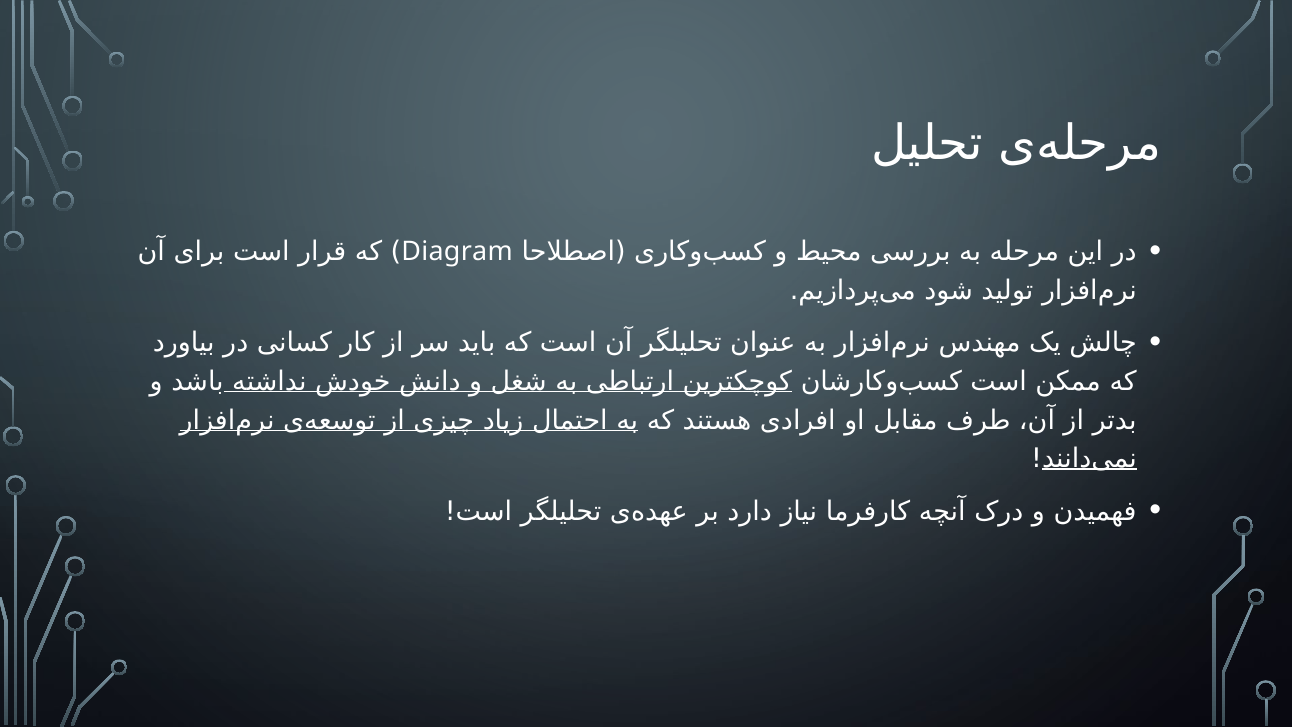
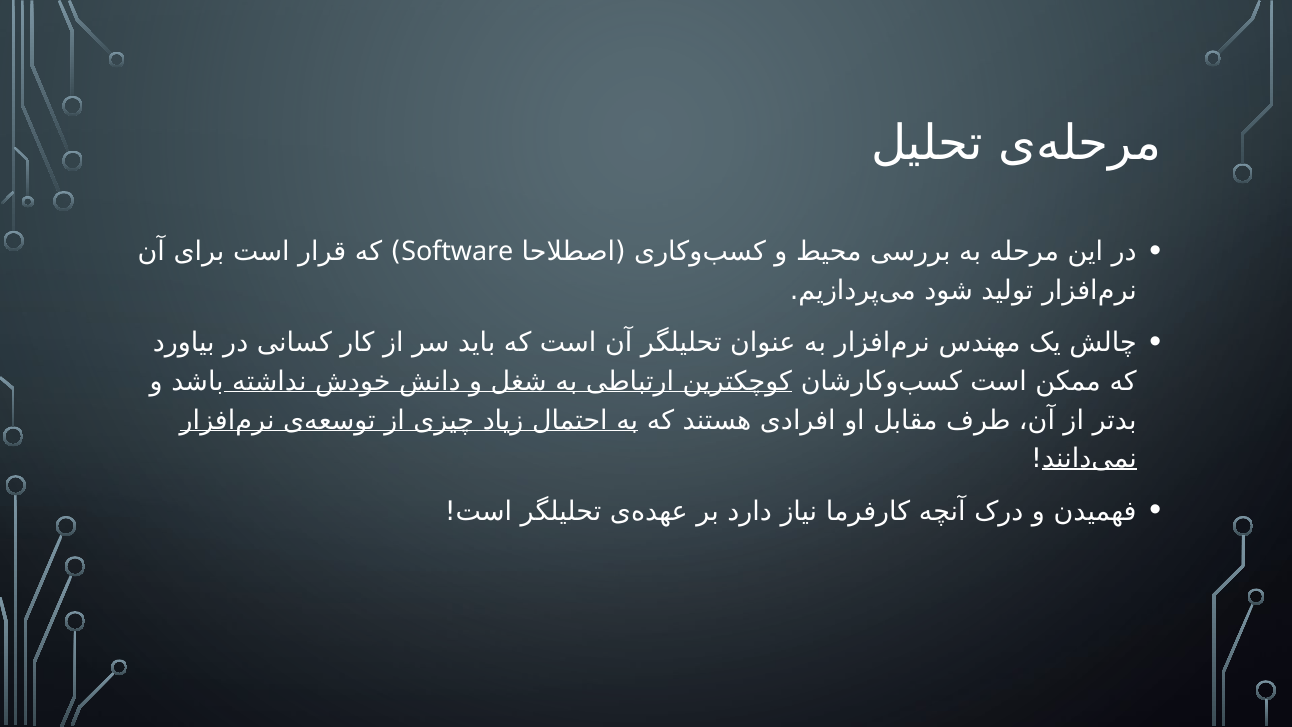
Diagram: Diagram -> Software
